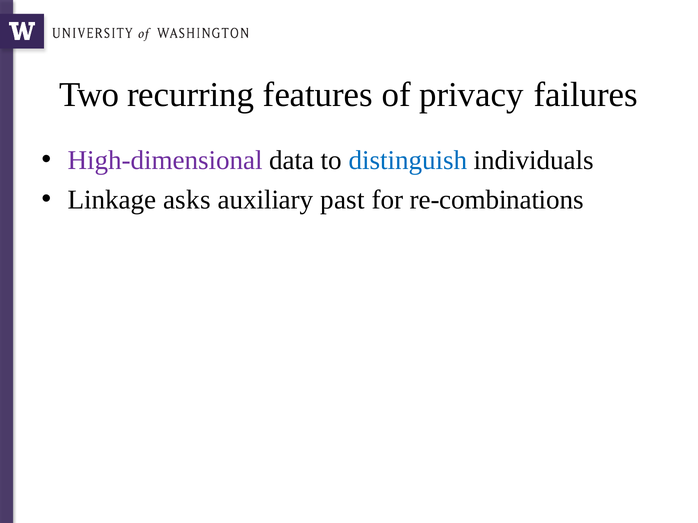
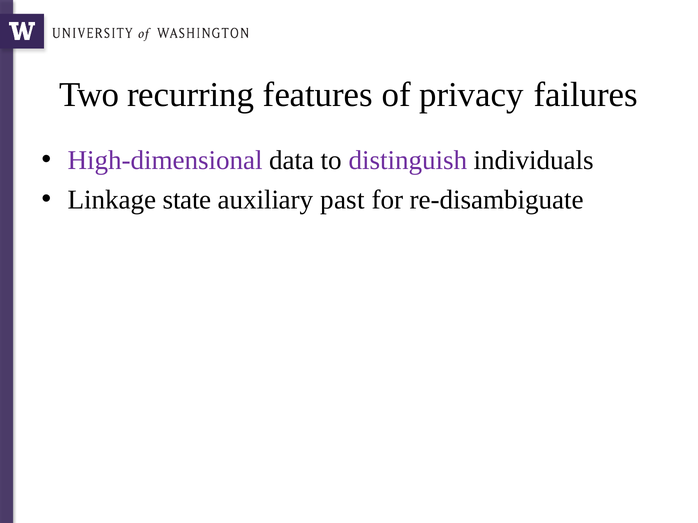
distinguish colour: blue -> purple
asks: asks -> state
re-combinations: re-combinations -> re-disambiguate
